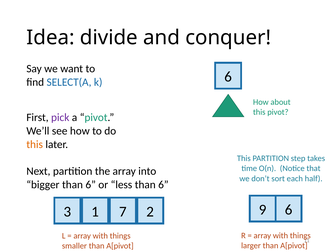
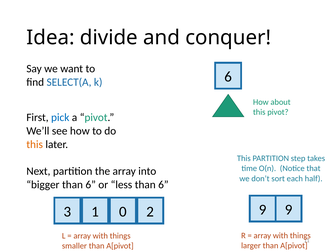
pick colour: purple -> blue
9 6: 6 -> 9
7: 7 -> 0
